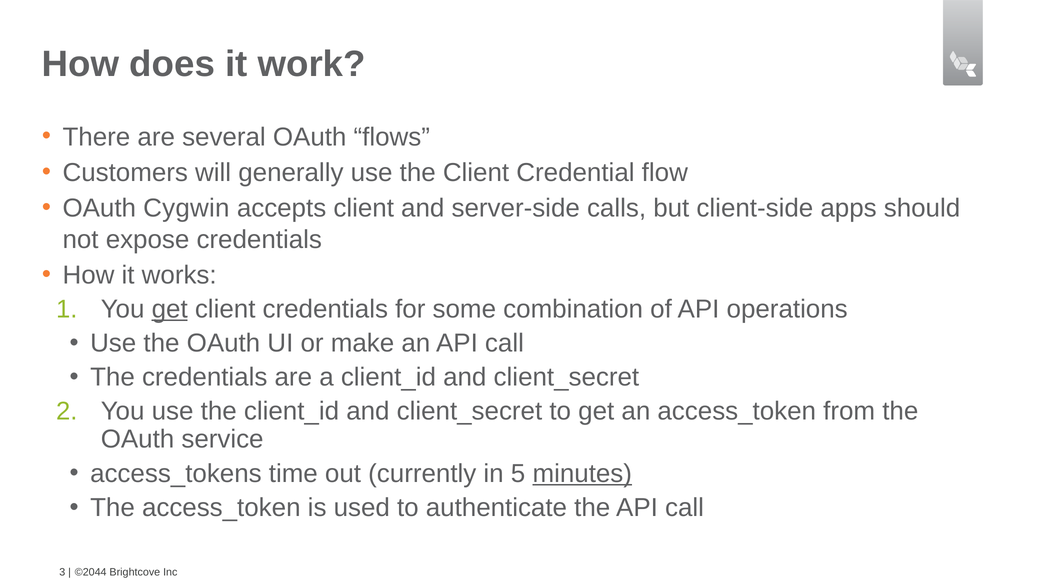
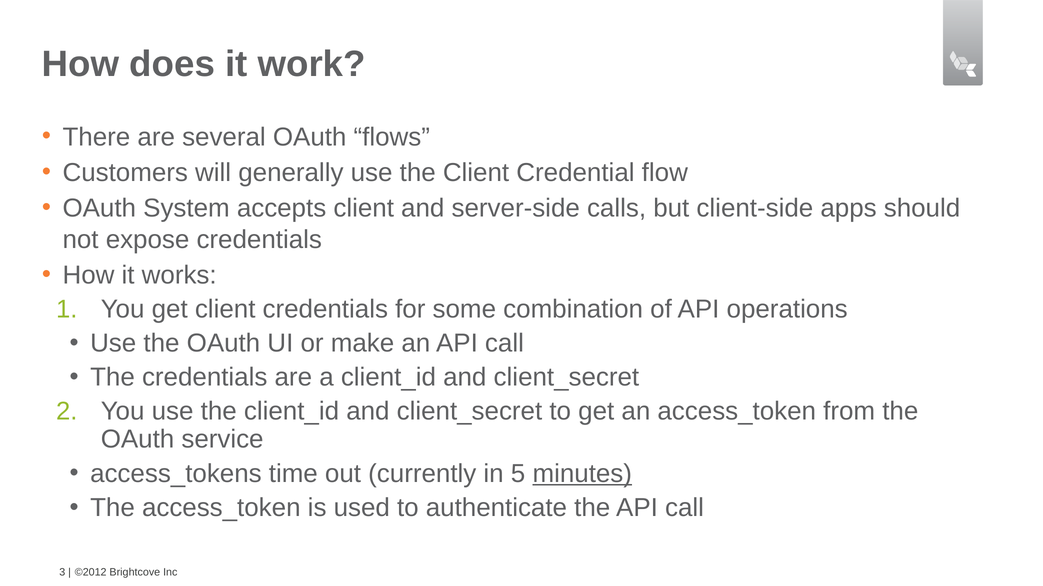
Cygwin: Cygwin -> System
get at (170, 309) underline: present -> none
©2044: ©2044 -> ©2012
